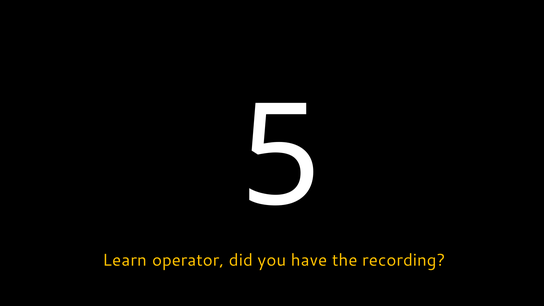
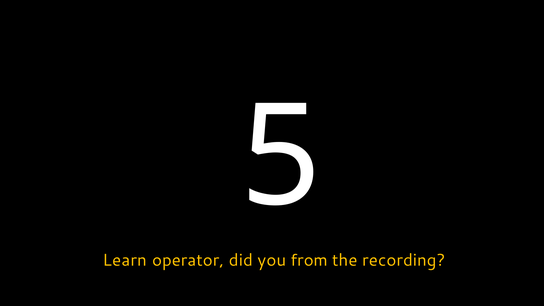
have: have -> from
